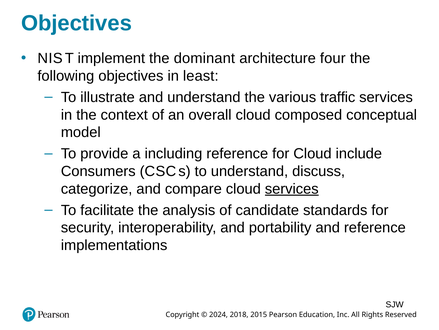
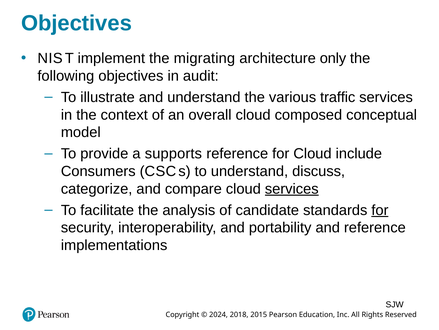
dominant: dominant -> migrating
four: four -> only
least: least -> audit
including: including -> supports
for at (380, 210) underline: none -> present
